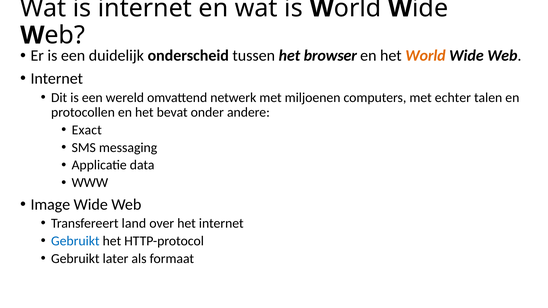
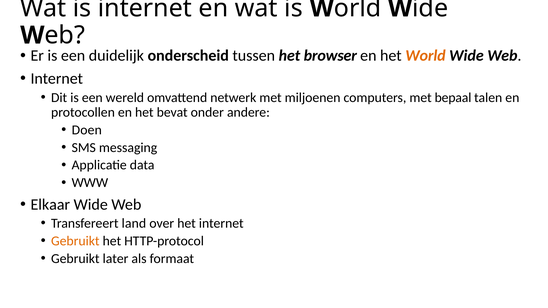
echter: echter -> bepaal
Exact: Exact -> Doen
Image: Image -> Elkaar
Gebruikt at (75, 241) colour: blue -> orange
